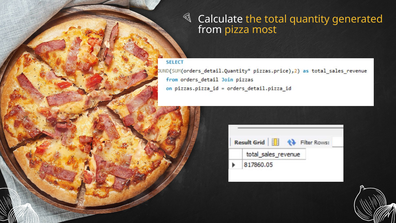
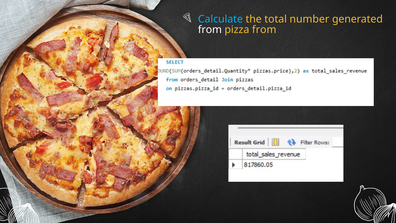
Calculate colour: white -> light blue
quantity: quantity -> number
pizza most: most -> from
